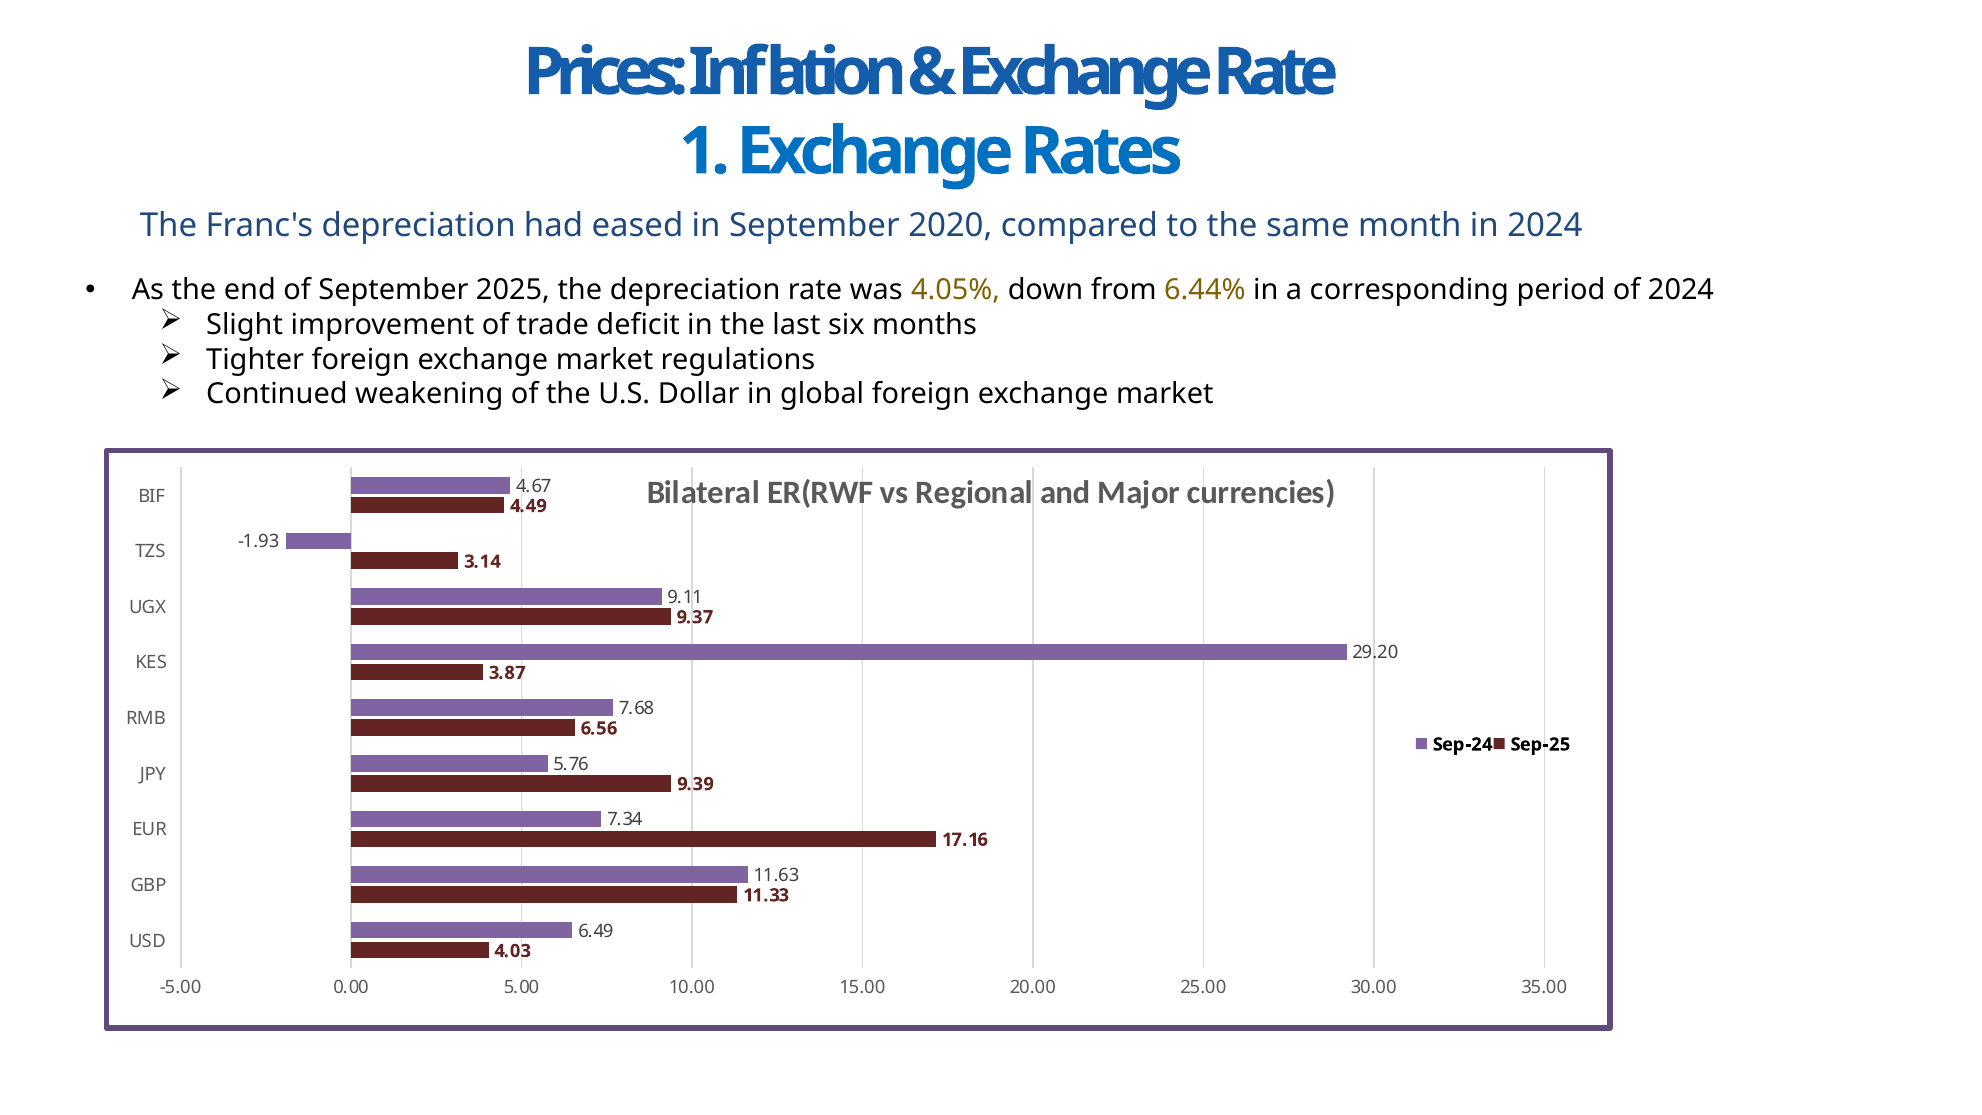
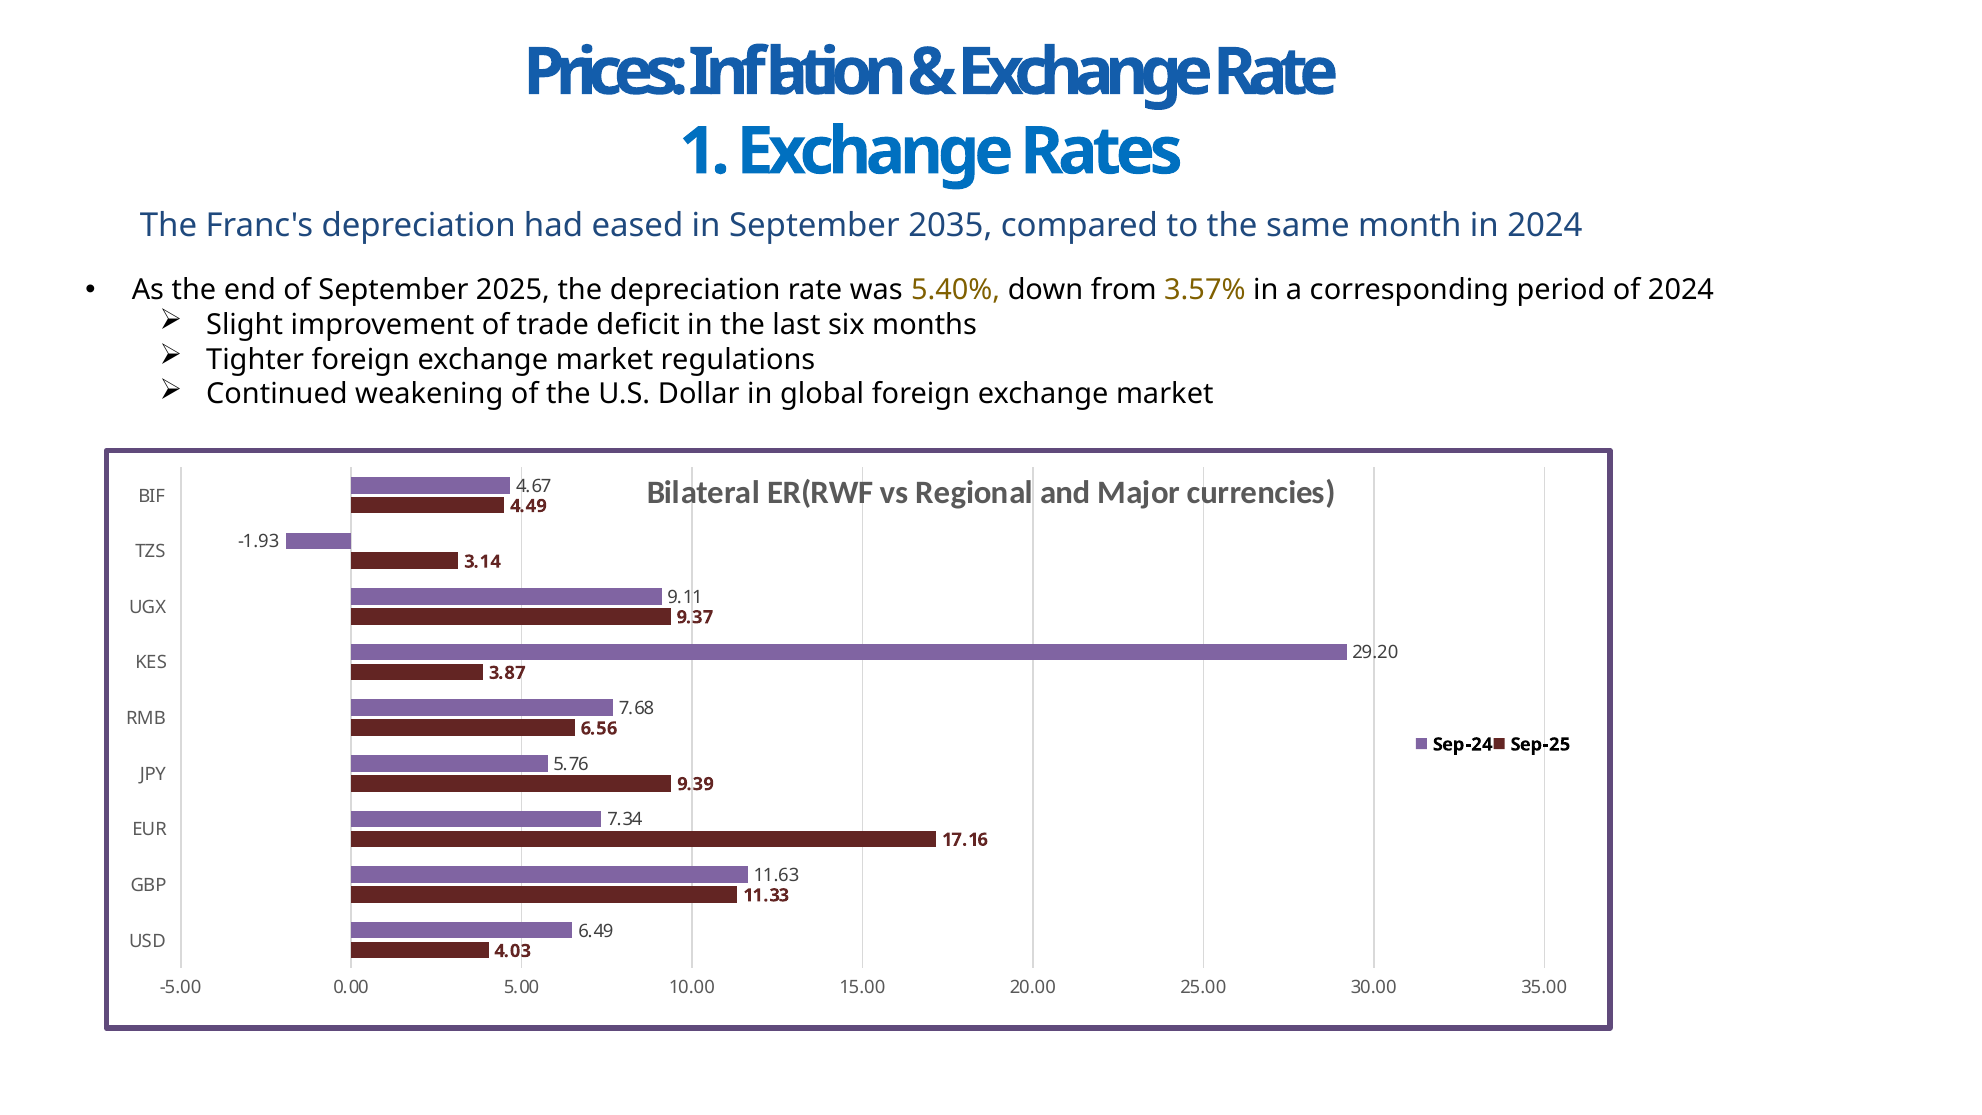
2020: 2020 -> 2035
4.05%: 4.05% -> 5.40%
6.44%: 6.44% -> 3.57%
